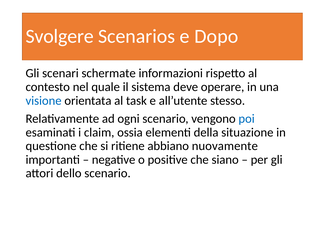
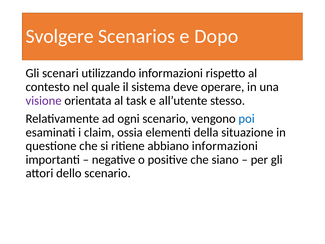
schermate: schermate -> utilizzando
visione colour: blue -> purple
abbiano nuovamente: nuovamente -> informazioni
